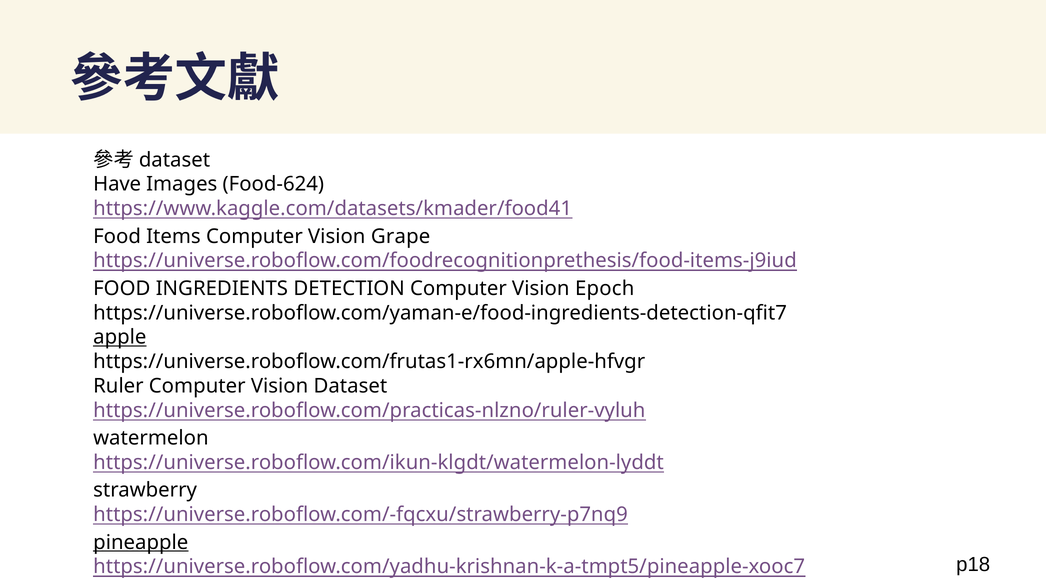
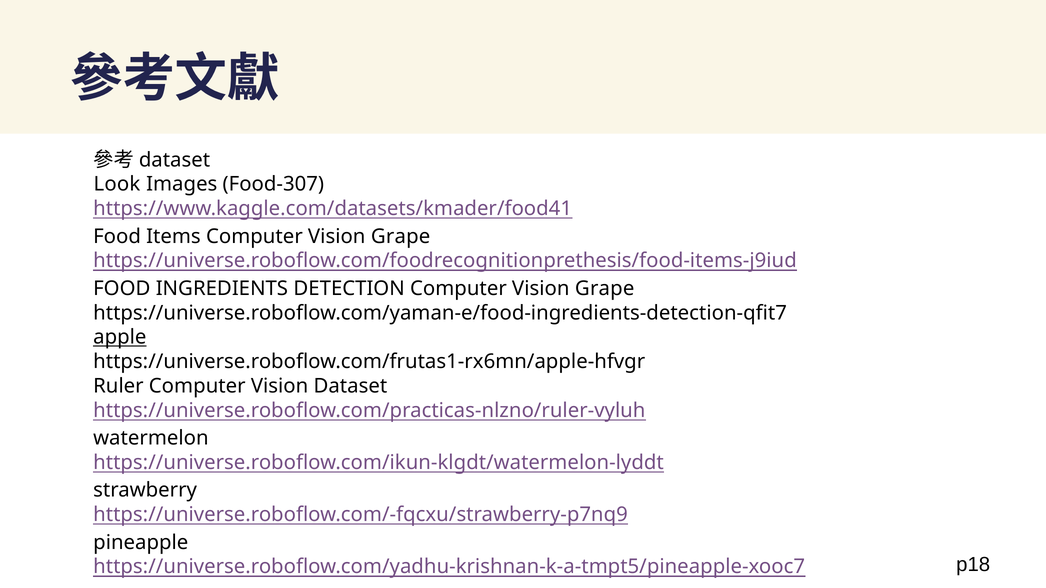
Have: Have -> Look
Food-624: Food-624 -> Food-307
DETECTION Computer Vision Epoch: Epoch -> Grape
pineapple underline: present -> none
